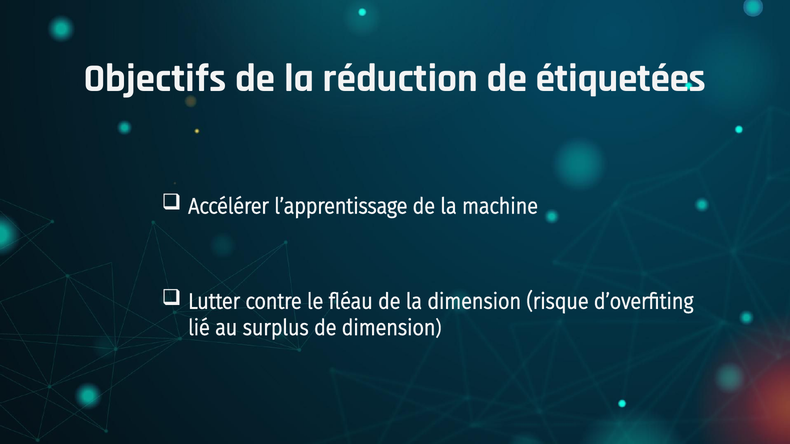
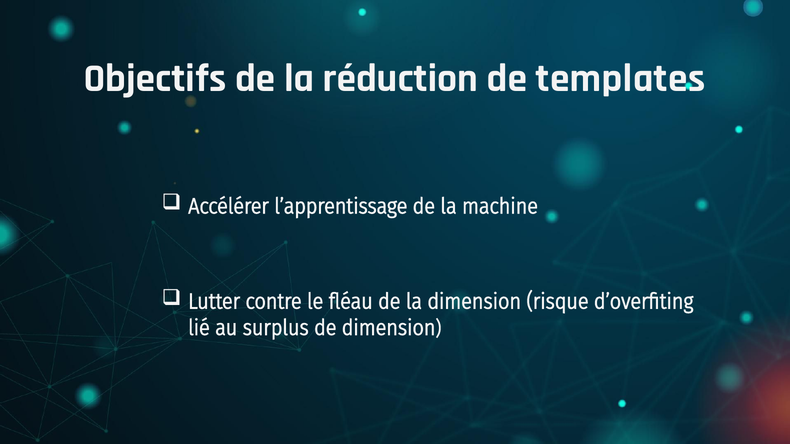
étiquetées: étiquetées -> templates
